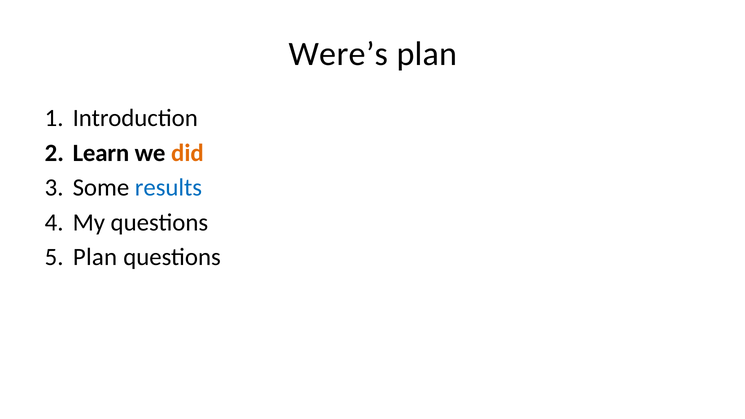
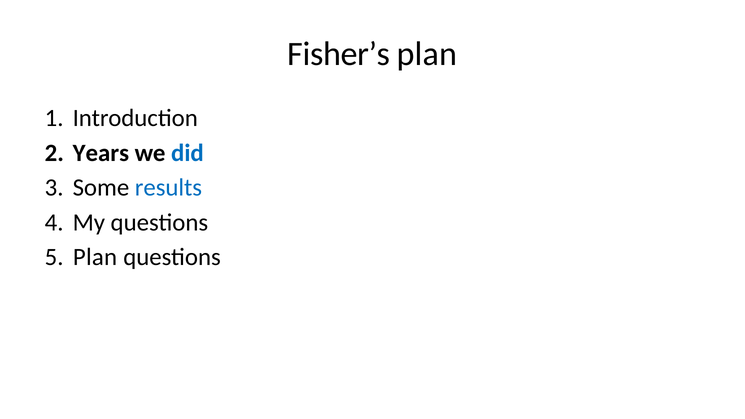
Were’s: Were’s -> Fisher’s
Learn: Learn -> Years
did colour: orange -> blue
